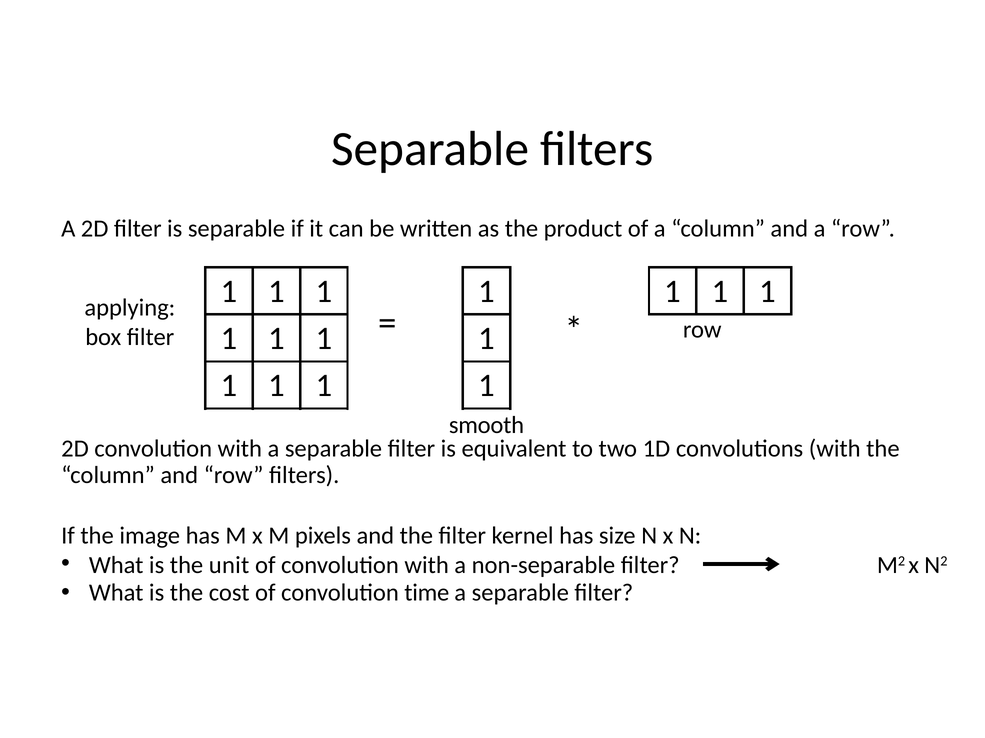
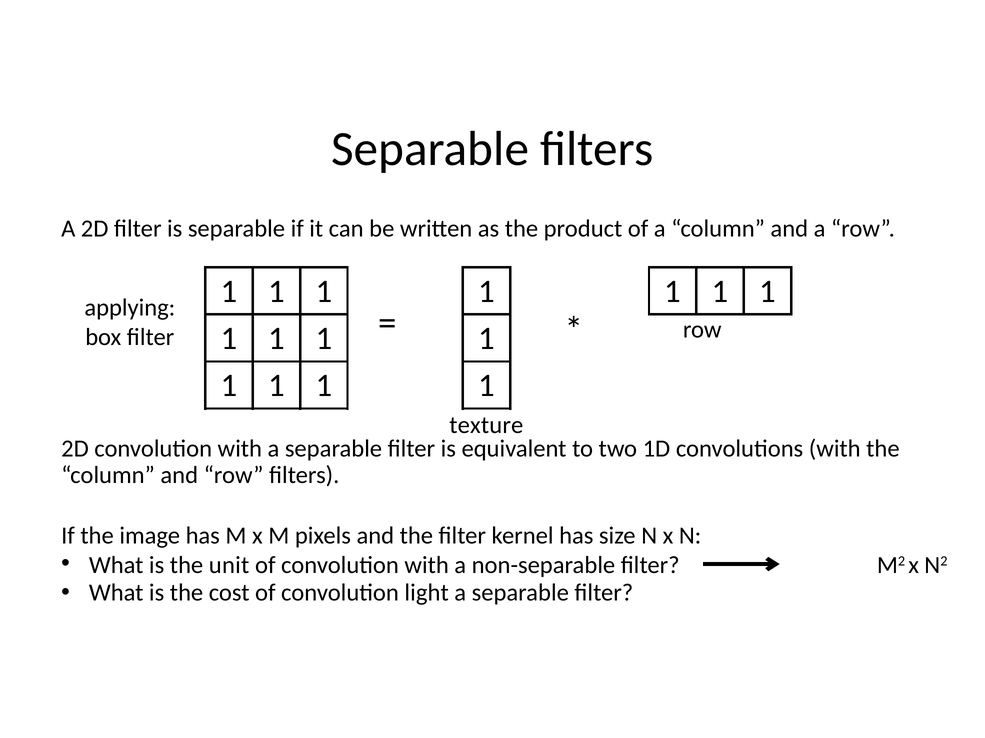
smooth: smooth -> texture
time: time -> light
